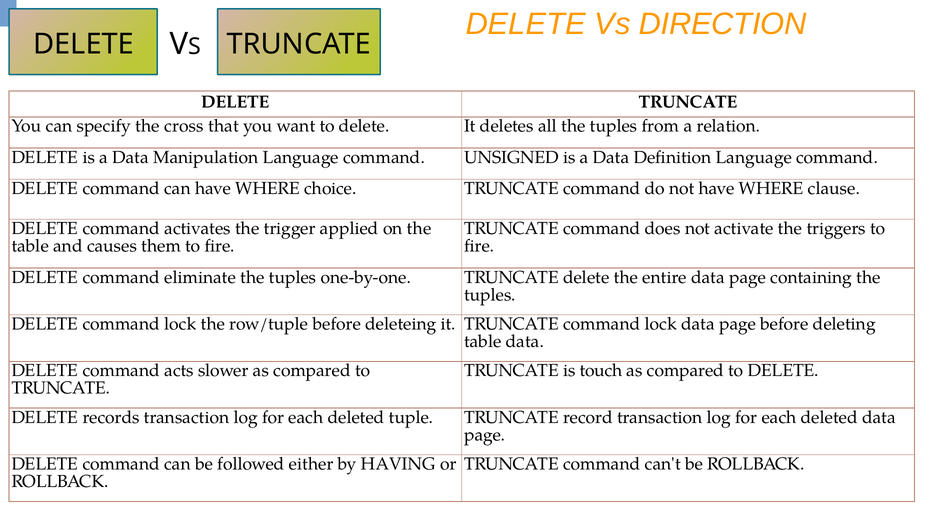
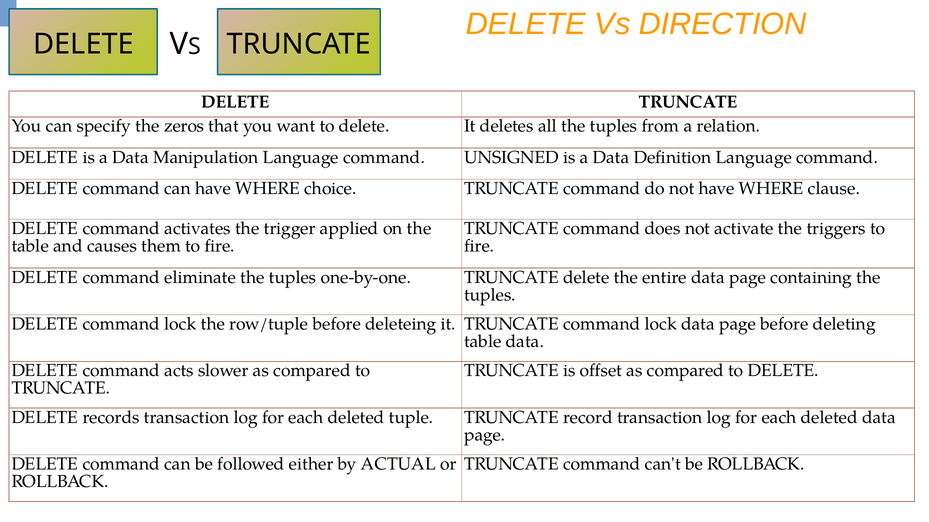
cross: cross -> zeros
touch: touch -> offset
HAVING: HAVING -> ACTUAL
